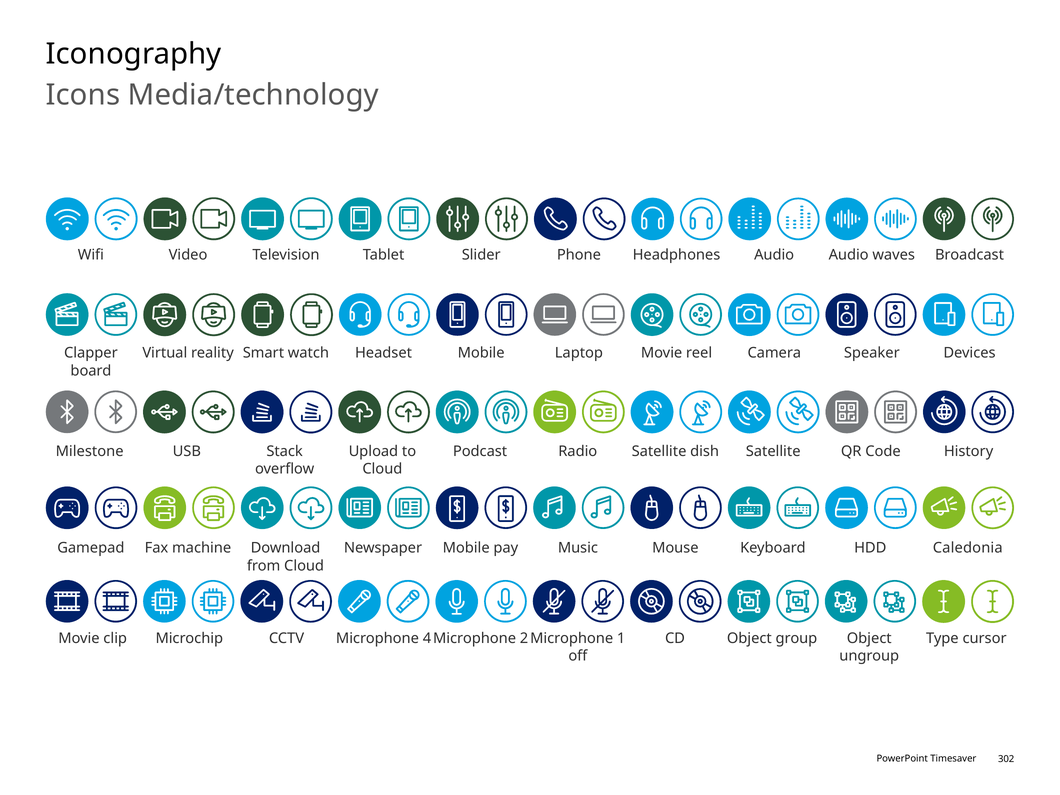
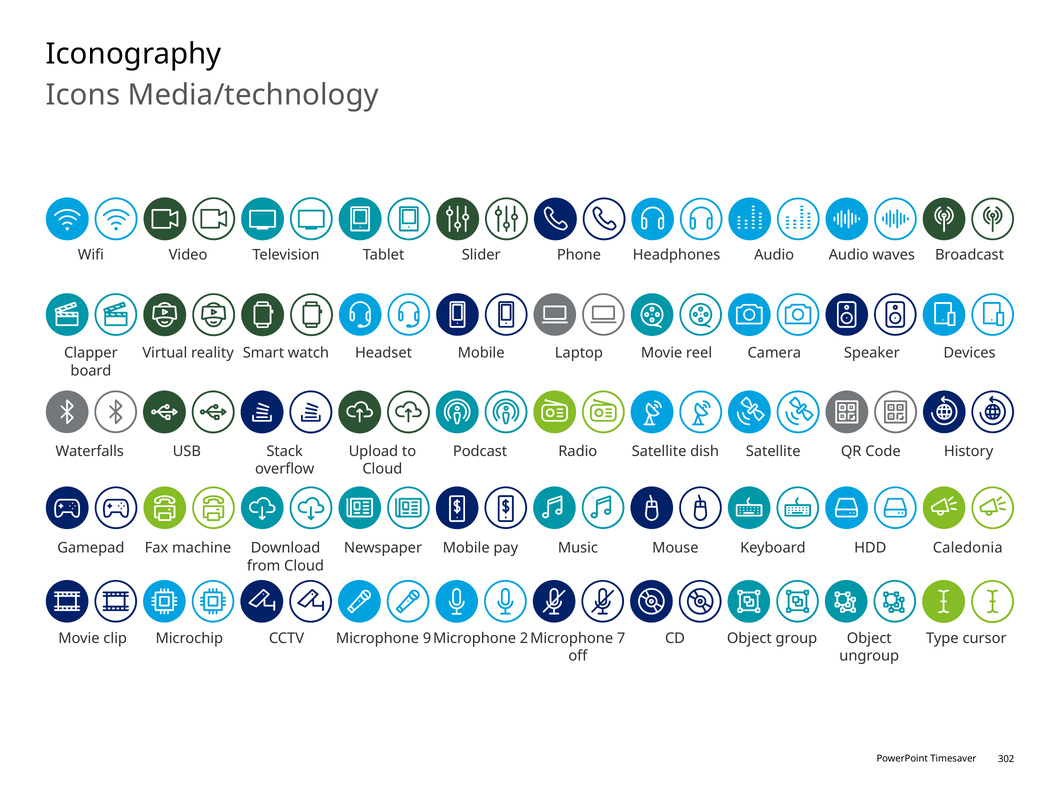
Milestone: Milestone -> Waterfalls
4: 4 -> 9
1: 1 -> 7
